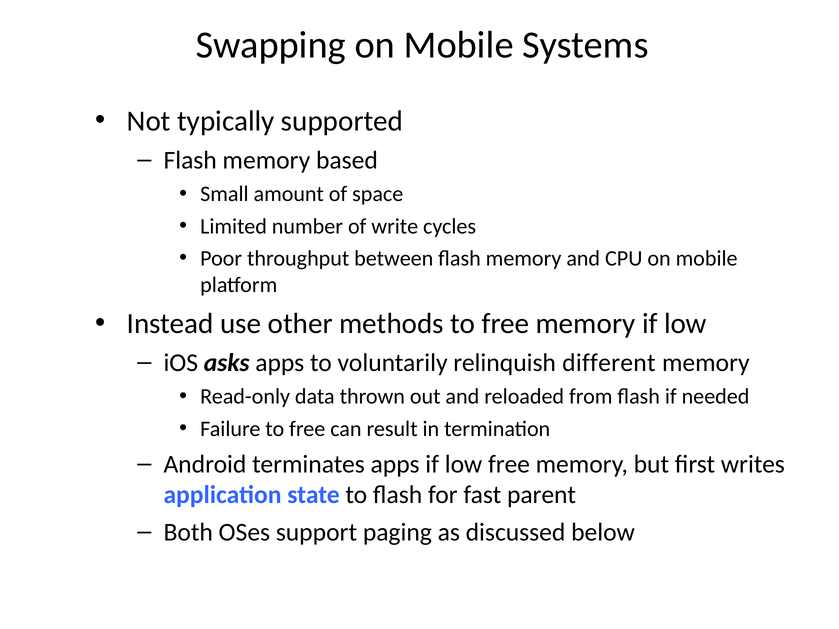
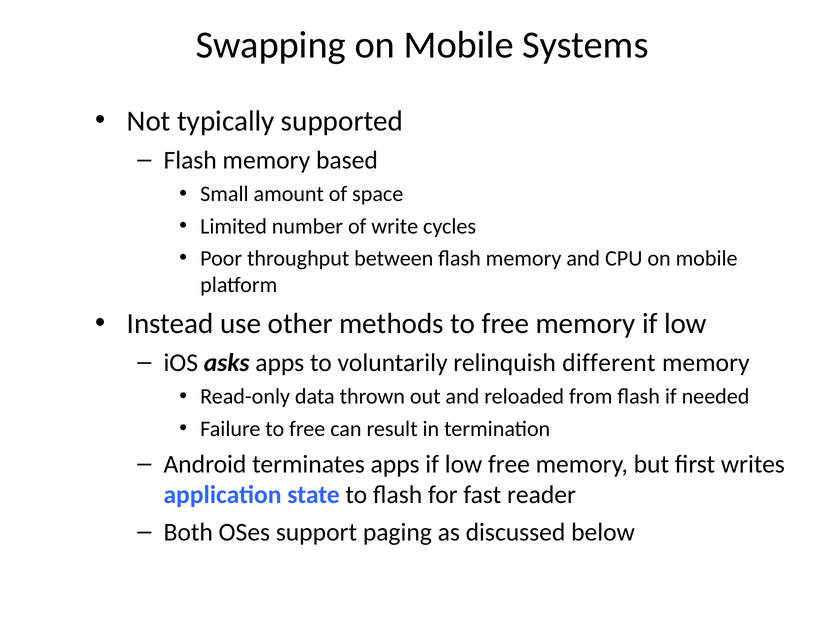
parent: parent -> reader
